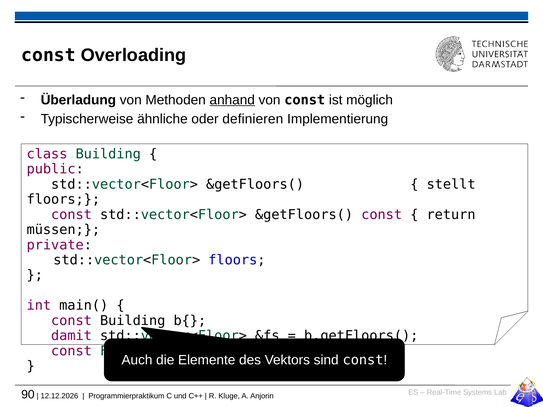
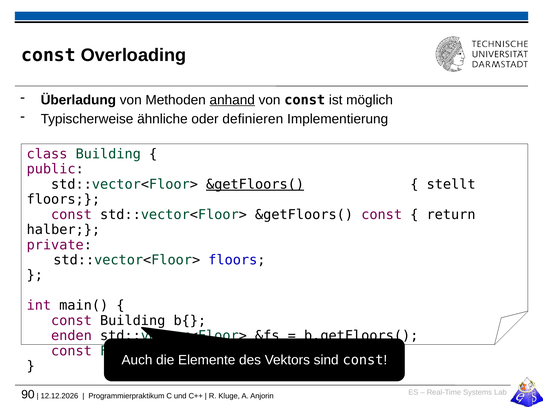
&getFloors( at (255, 184) underline: none -> present
müssen: müssen -> halber
damit: damit -> enden
